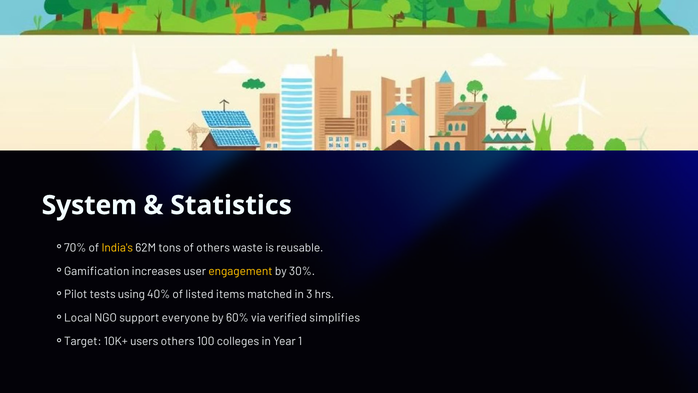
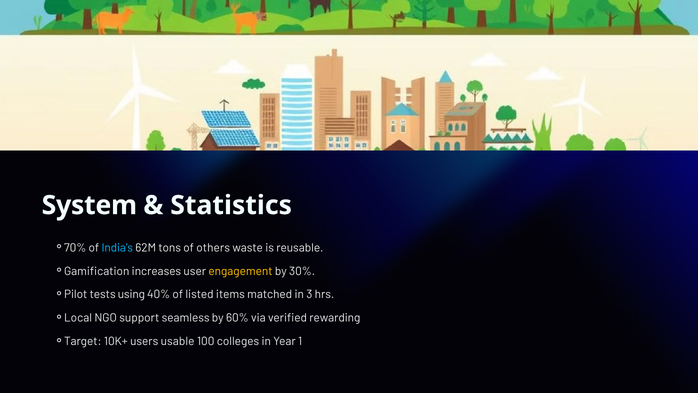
India's colour: yellow -> light blue
everyone: everyone -> seamless
simplifies: simplifies -> rewarding
users others: others -> usable
